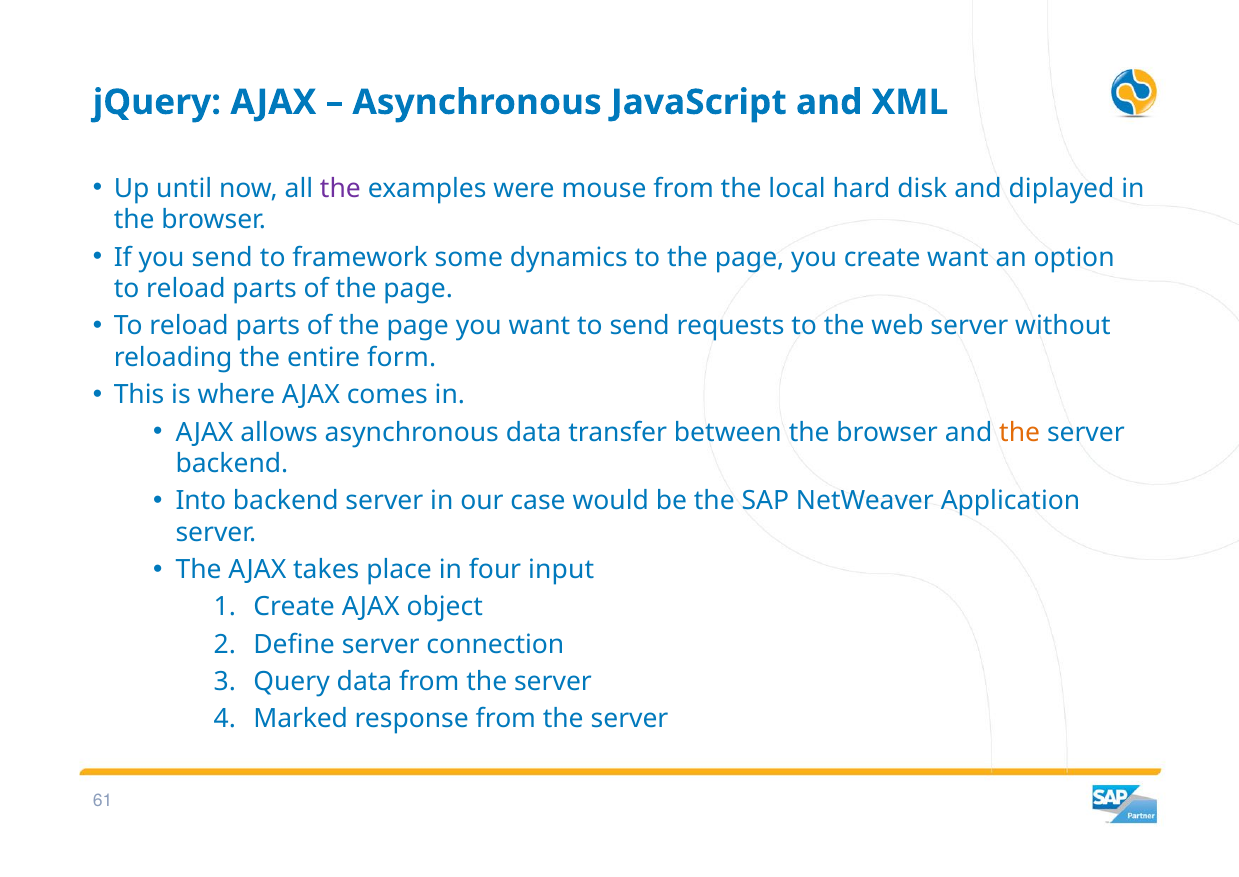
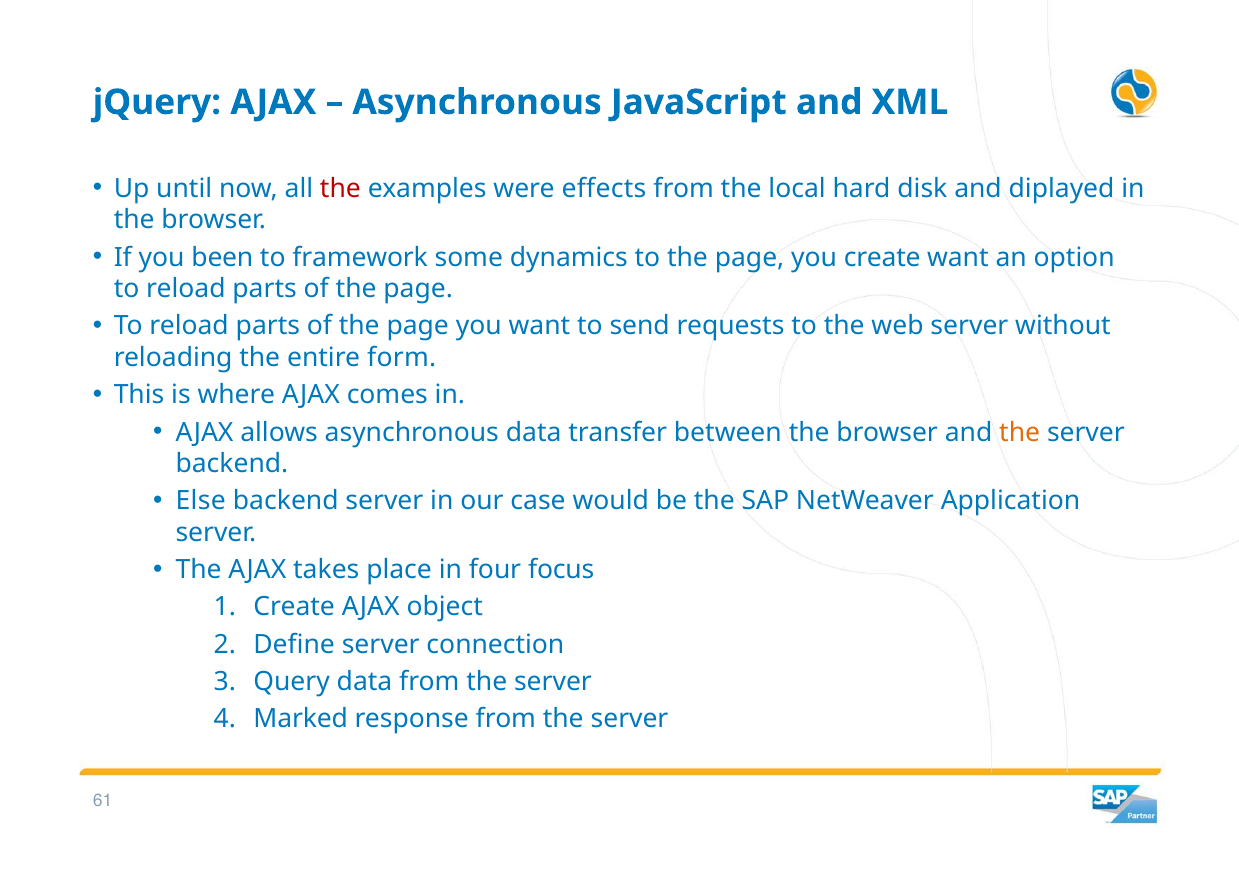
the at (340, 188) colour: purple -> red
mouse: mouse -> effects
you send: send -> been
Into: Into -> Else
input: input -> focus
